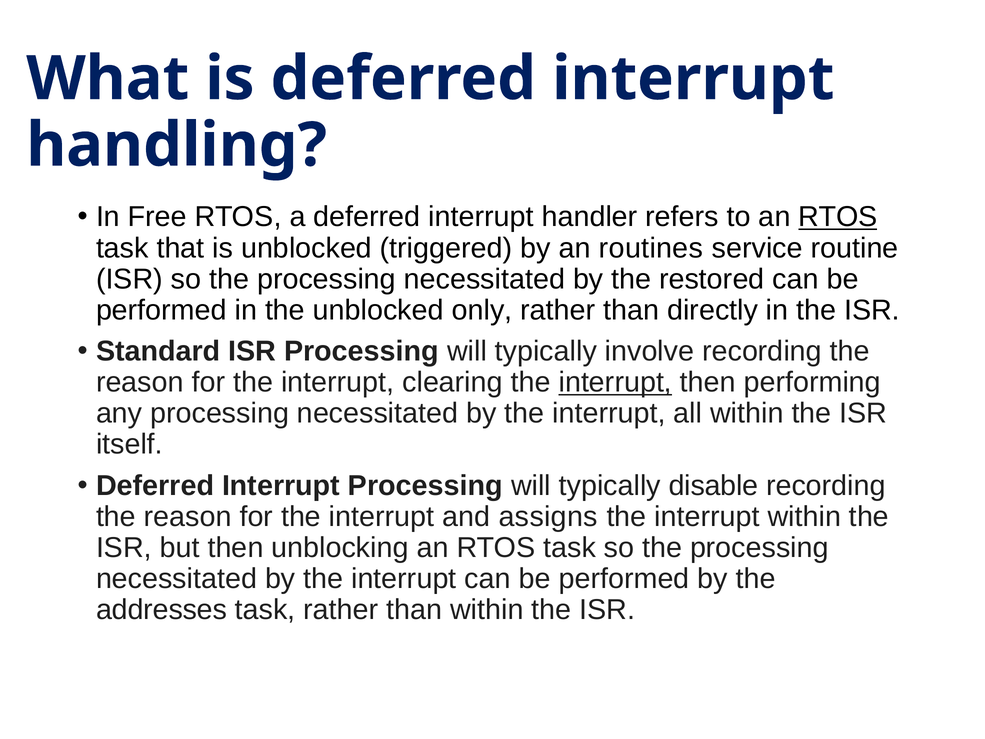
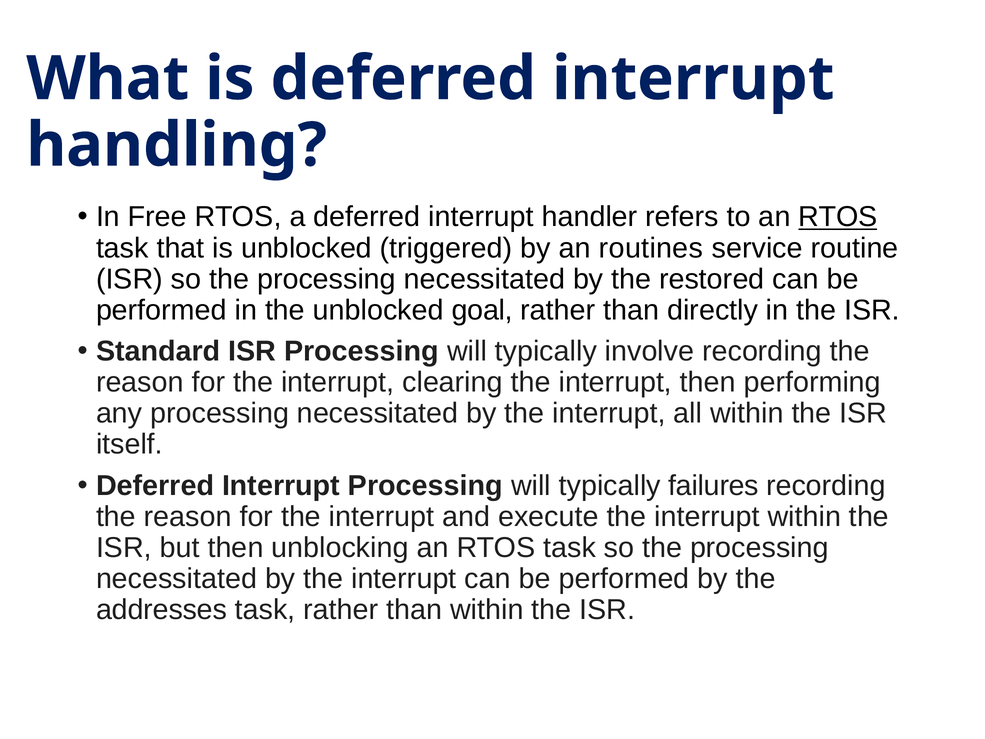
only: only -> goal
interrupt at (615, 382) underline: present -> none
disable: disable -> failures
assigns: assigns -> execute
